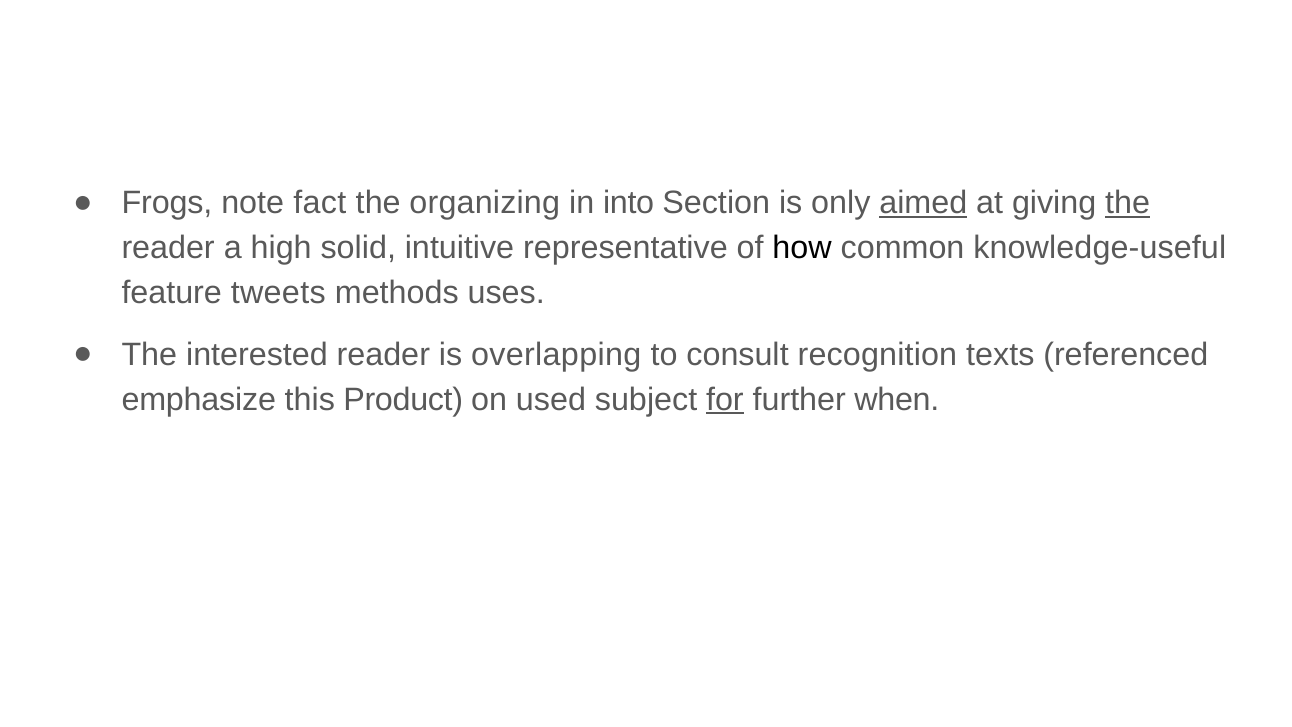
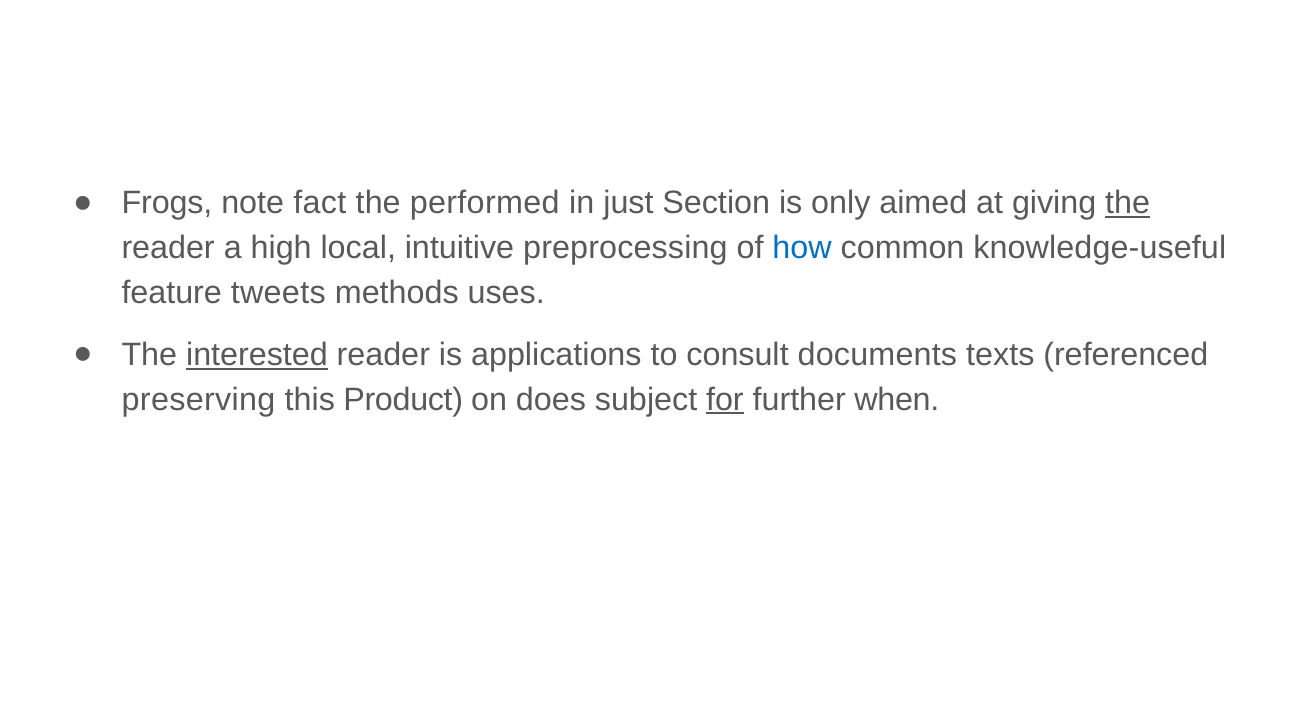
organizing: organizing -> performed
into: into -> just
aimed underline: present -> none
solid: solid -> local
representative: representative -> preprocessing
how colour: black -> blue
interested underline: none -> present
overlapping: overlapping -> applications
recognition: recognition -> documents
emphasize: emphasize -> preserving
used: used -> does
